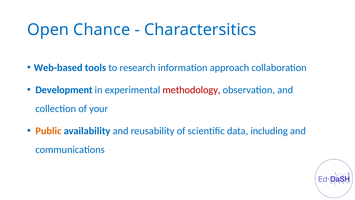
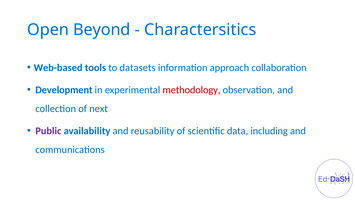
Chance: Chance -> Beyond
research: research -> datasets
your: your -> next
Public colour: orange -> purple
